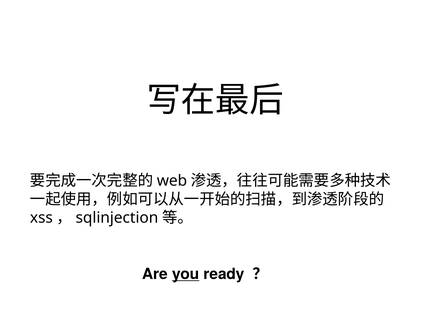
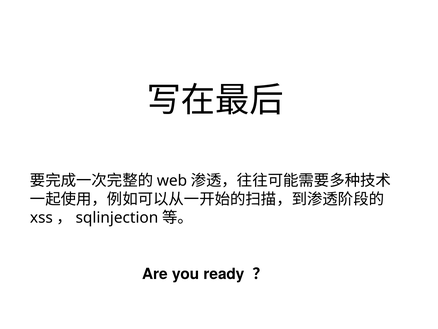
you underline: present -> none
